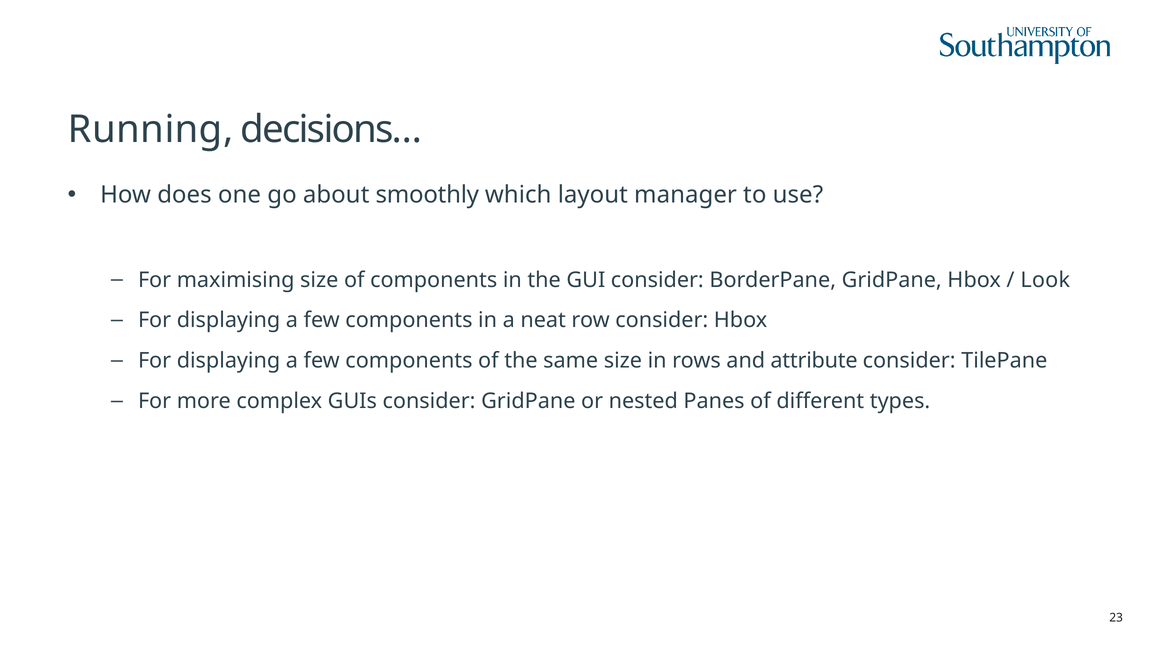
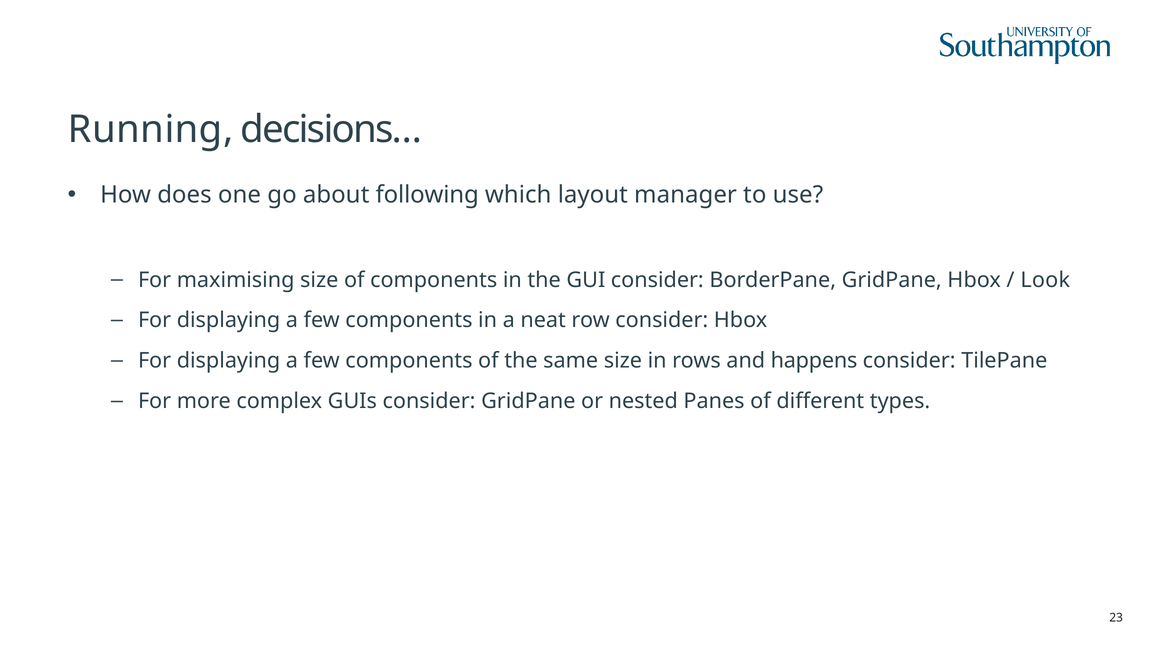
smoothly: smoothly -> following
attribute: attribute -> happens
